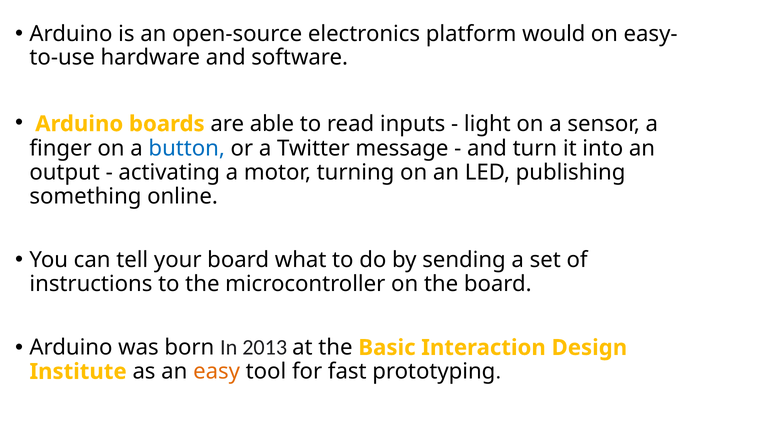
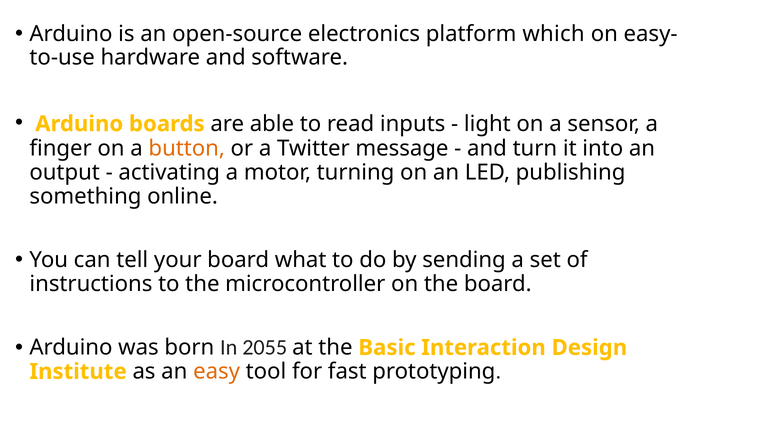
would: would -> which
button colour: blue -> orange
2013: 2013 -> 2055
